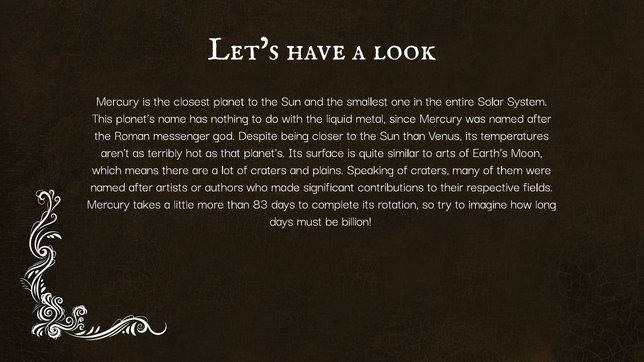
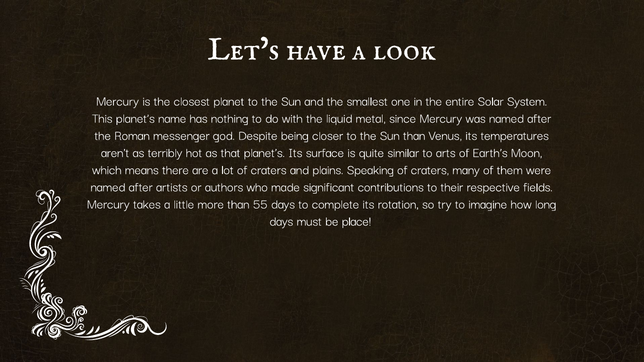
83: 83 -> 55
billion: billion -> place
